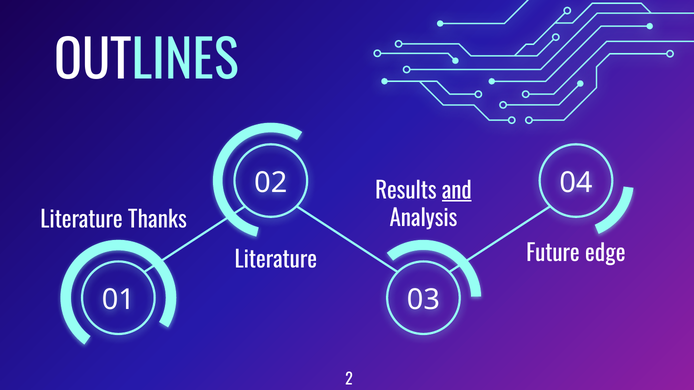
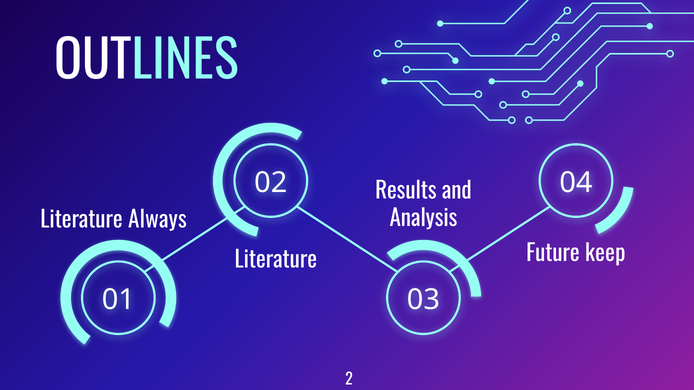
and underline: present -> none
Thanks: Thanks -> Always
edge: edge -> keep
